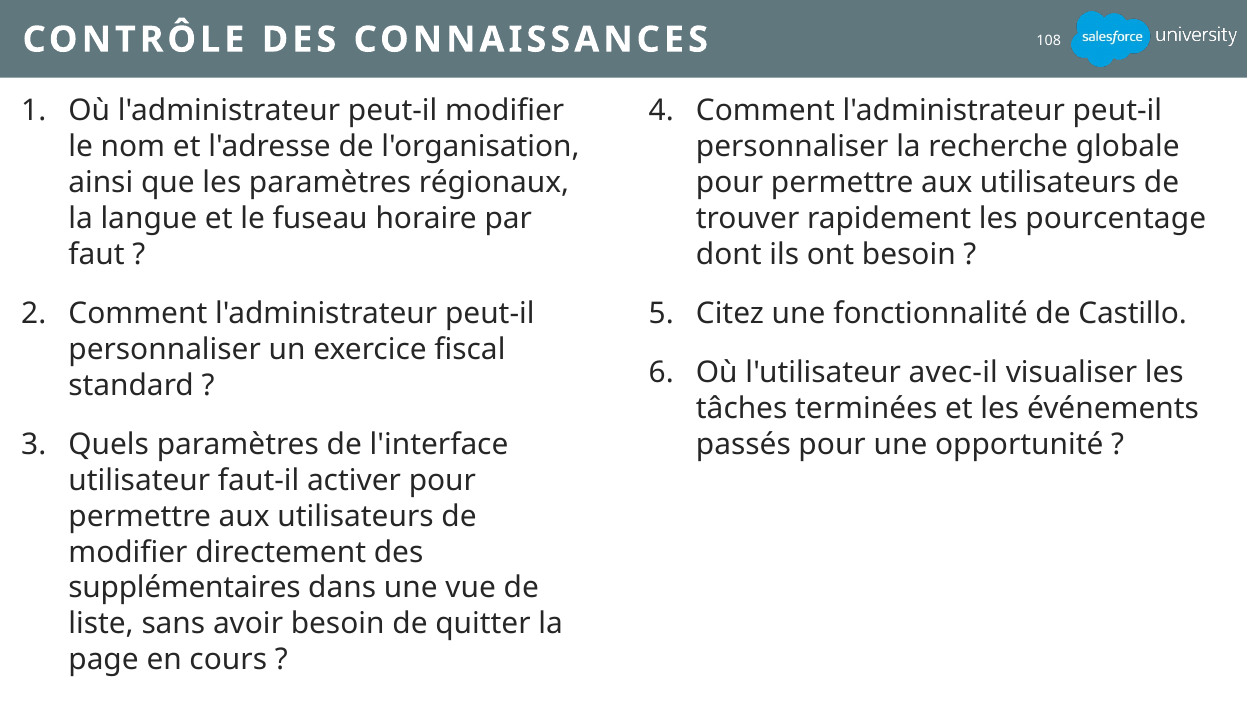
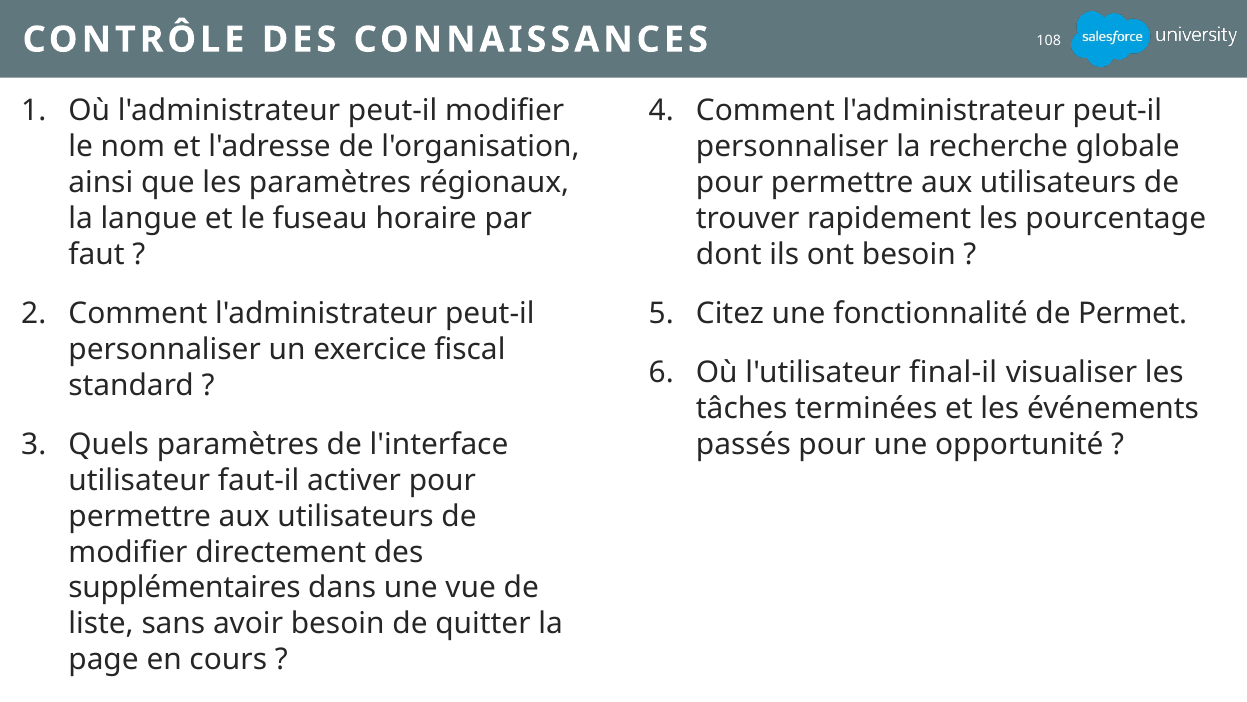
Castillo: Castillo -> Permet
avec-il: avec-il -> final-il
